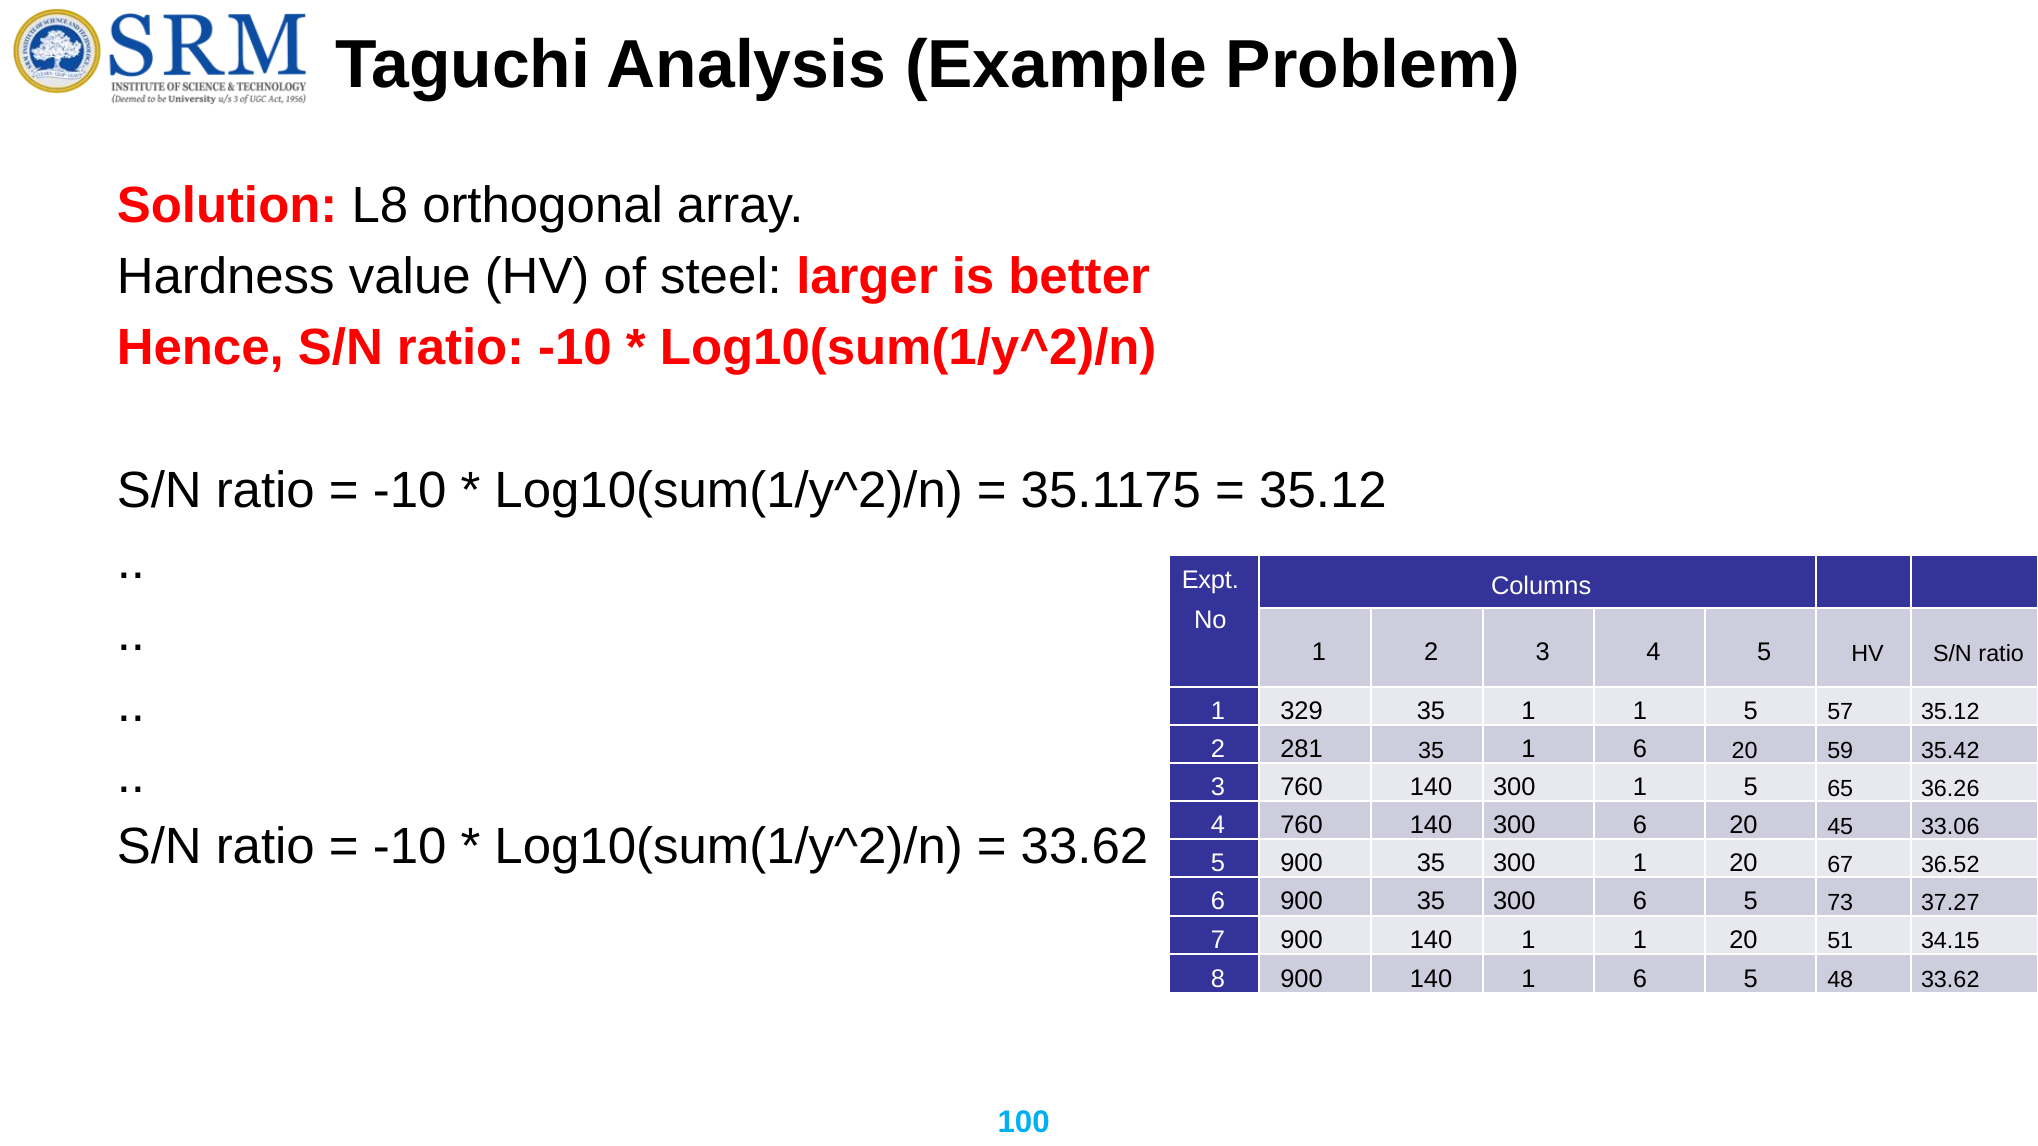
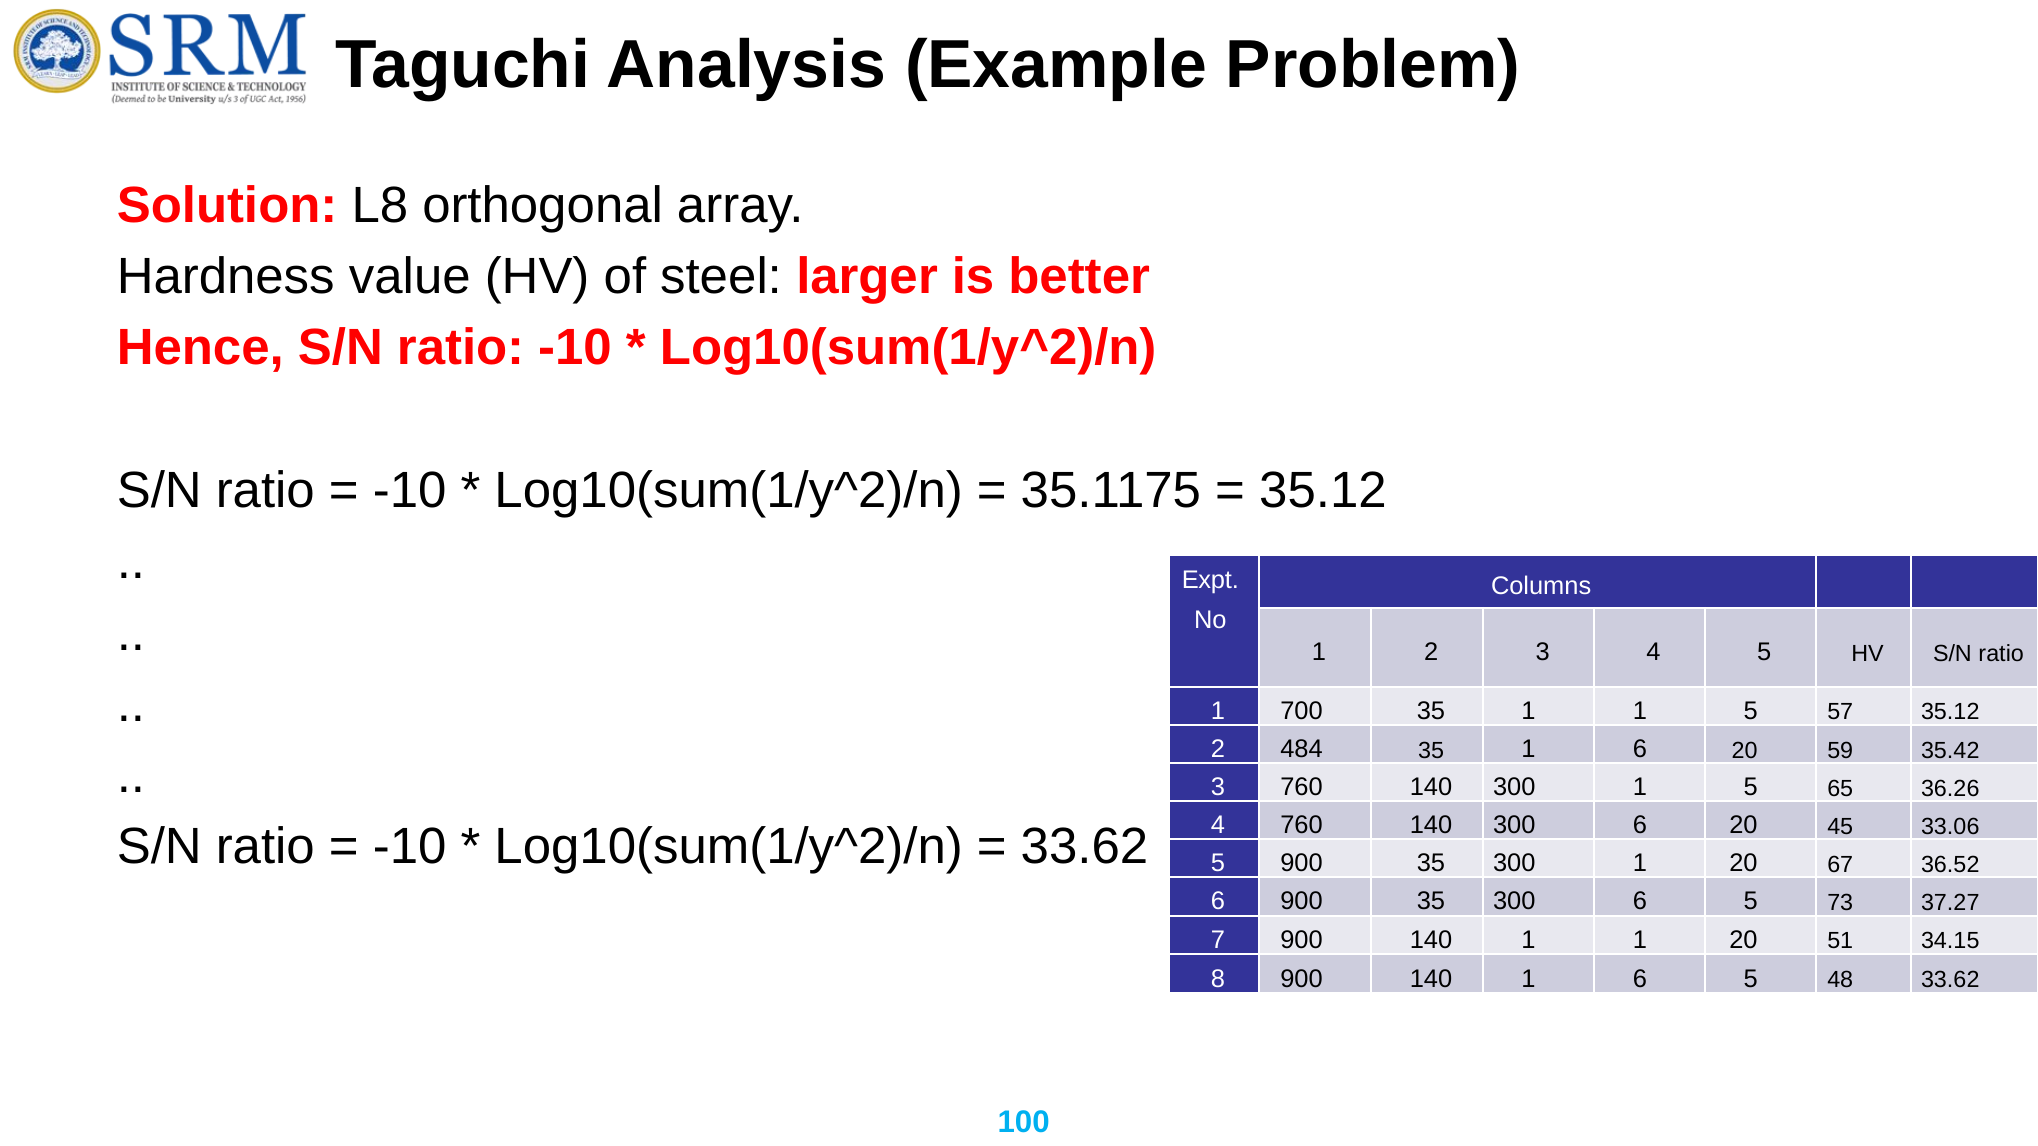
329: 329 -> 700
281: 281 -> 484
